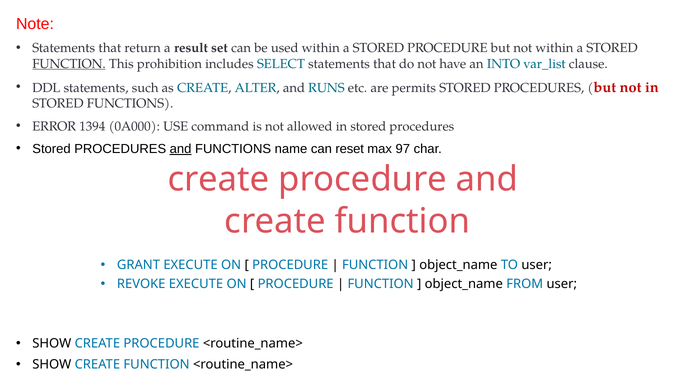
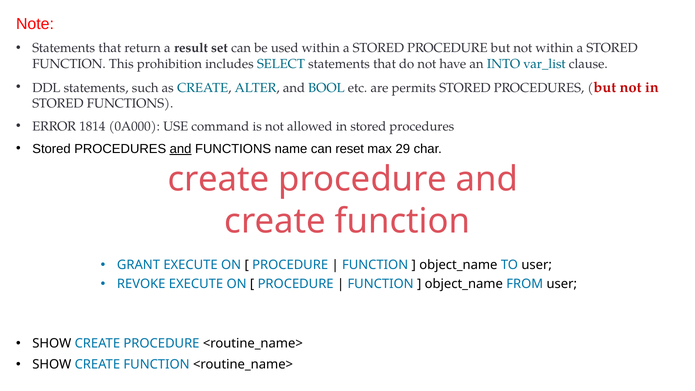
FUNCTION at (69, 64) underline: present -> none
RUNS: RUNS -> BOOL
1394: 1394 -> 1814
97: 97 -> 29
